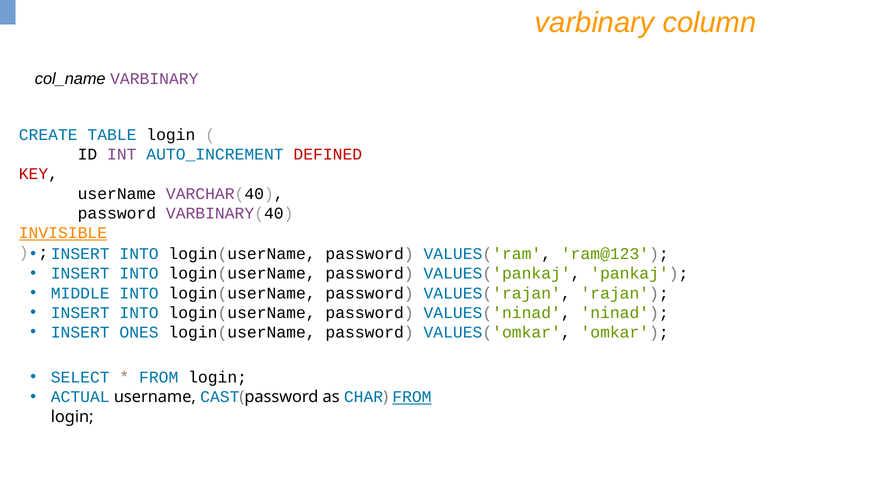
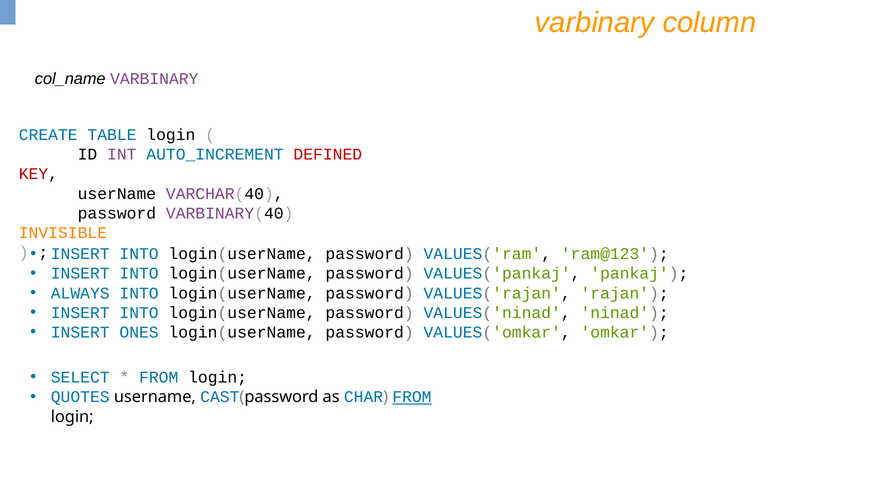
INVISIBLE underline: present -> none
MIDDLE: MIDDLE -> ALWAYS
ACTUAL: ACTUAL -> QUOTES
